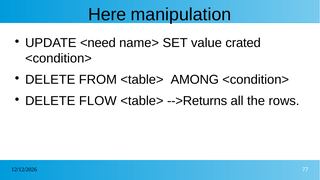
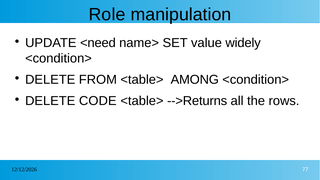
Here: Here -> Role
crated: crated -> widely
FLOW: FLOW -> CODE
